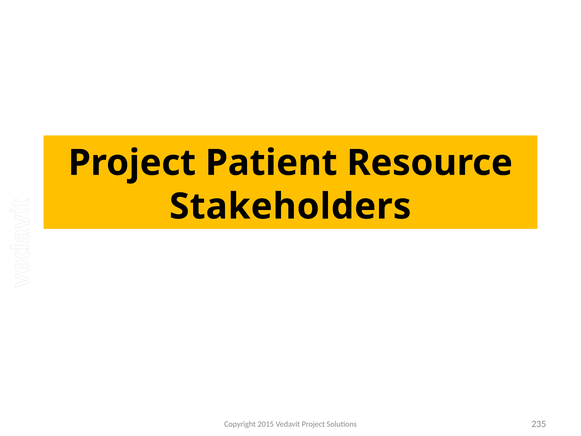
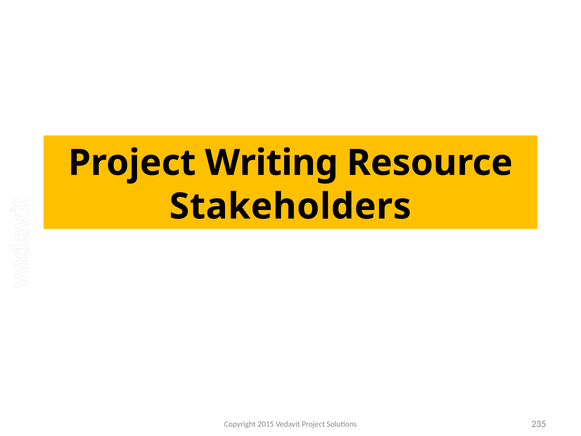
Patient: Patient -> Writing
